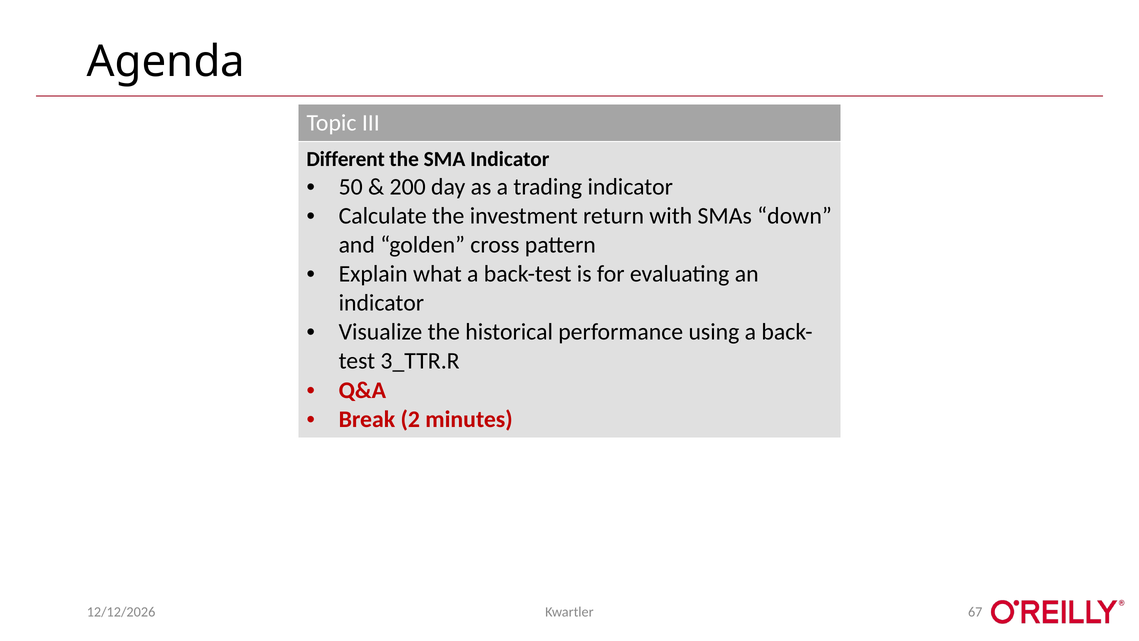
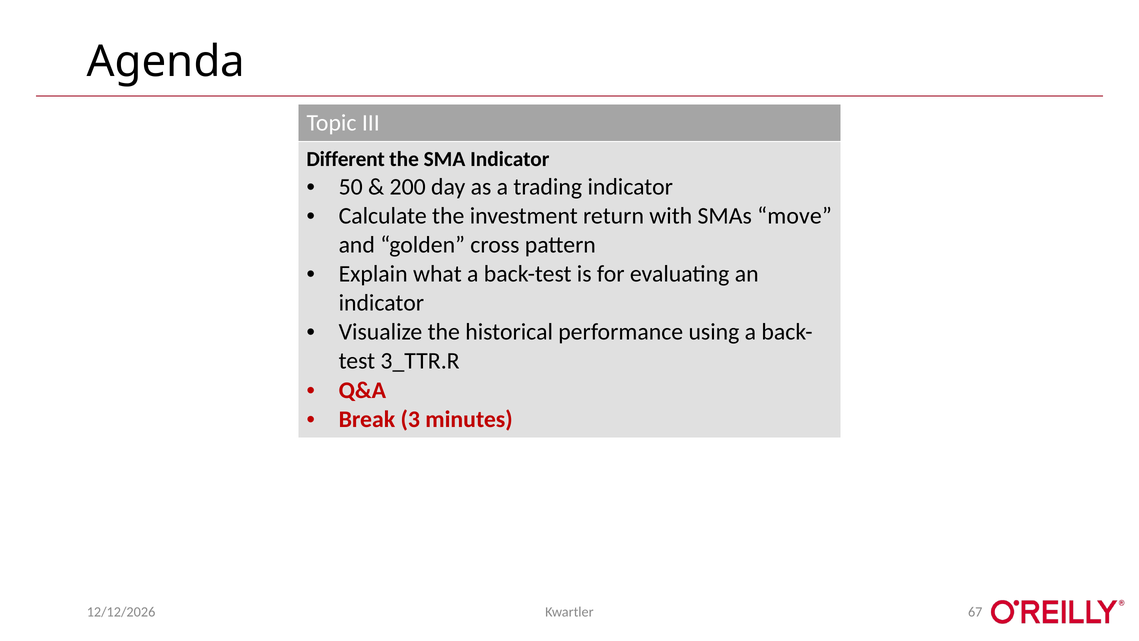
down: down -> move
2: 2 -> 3
